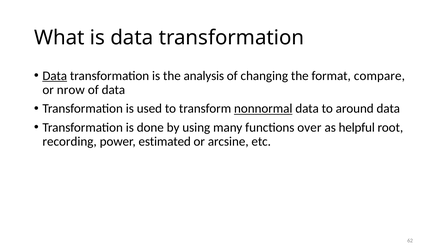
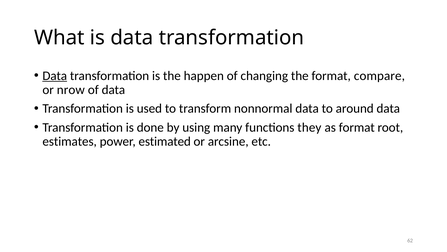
analysis: analysis -> happen
nonnormal underline: present -> none
over: over -> they
as helpful: helpful -> format
recording: recording -> estimates
